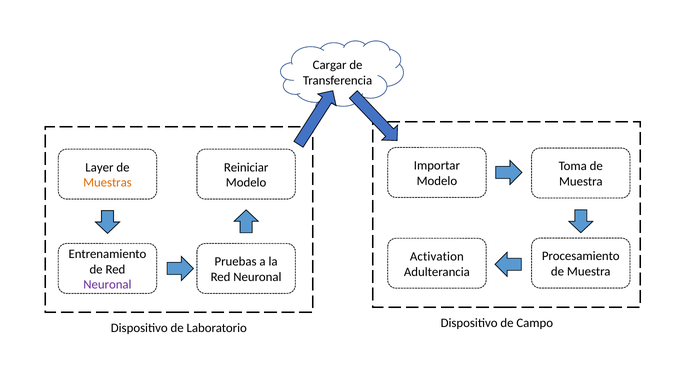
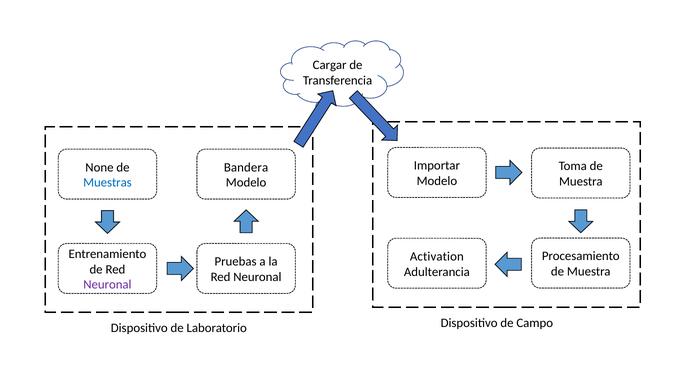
Layer: Layer -> None
Reiniciar: Reiniciar -> Bandera
Muestras colour: orange -> blue
